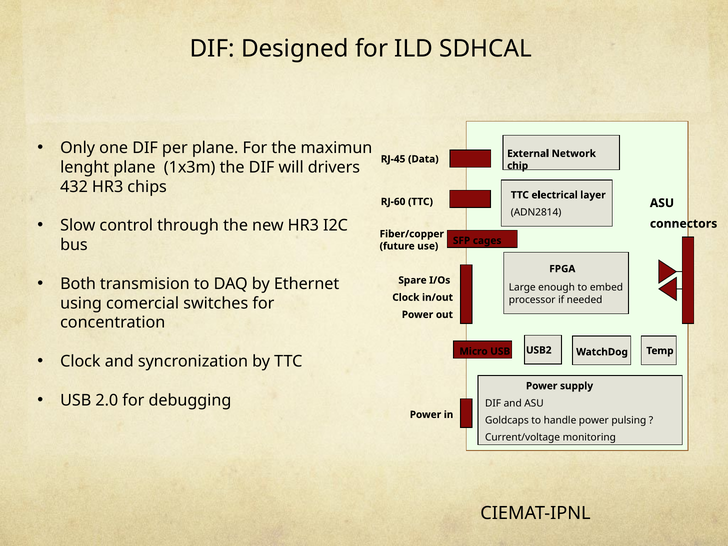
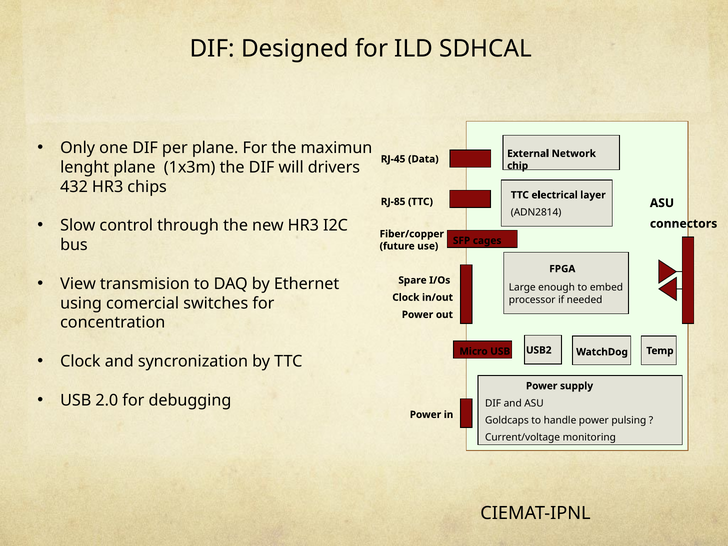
RJ-60: RJ-60 -> RJ-85
Both: Both -> View
